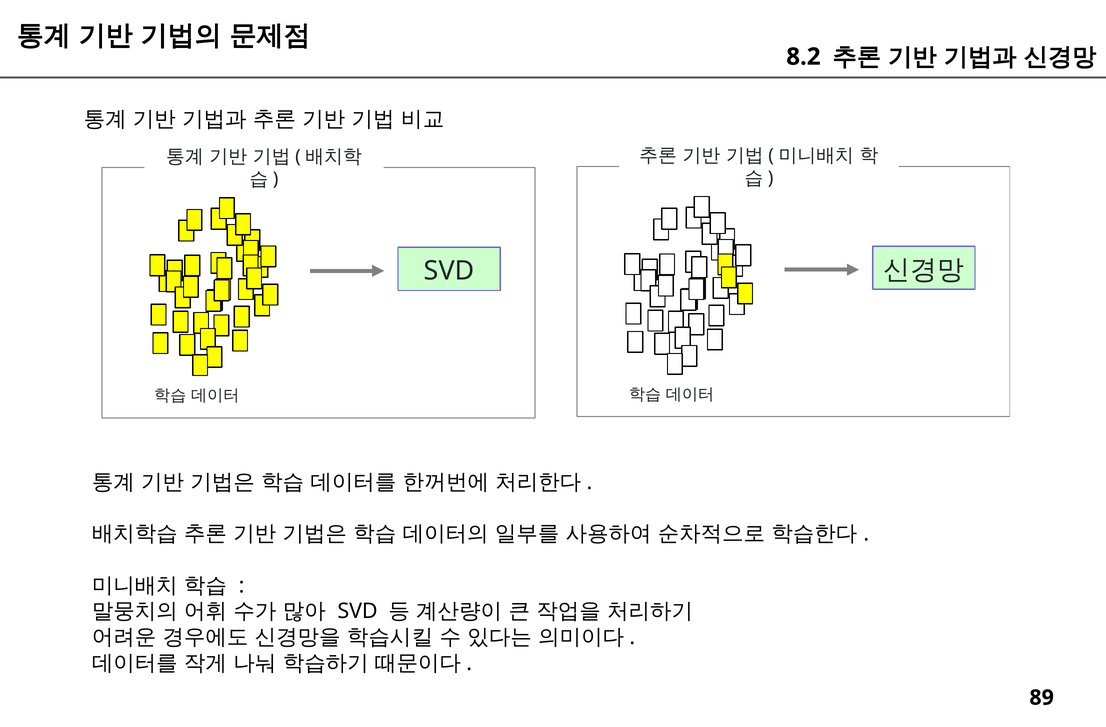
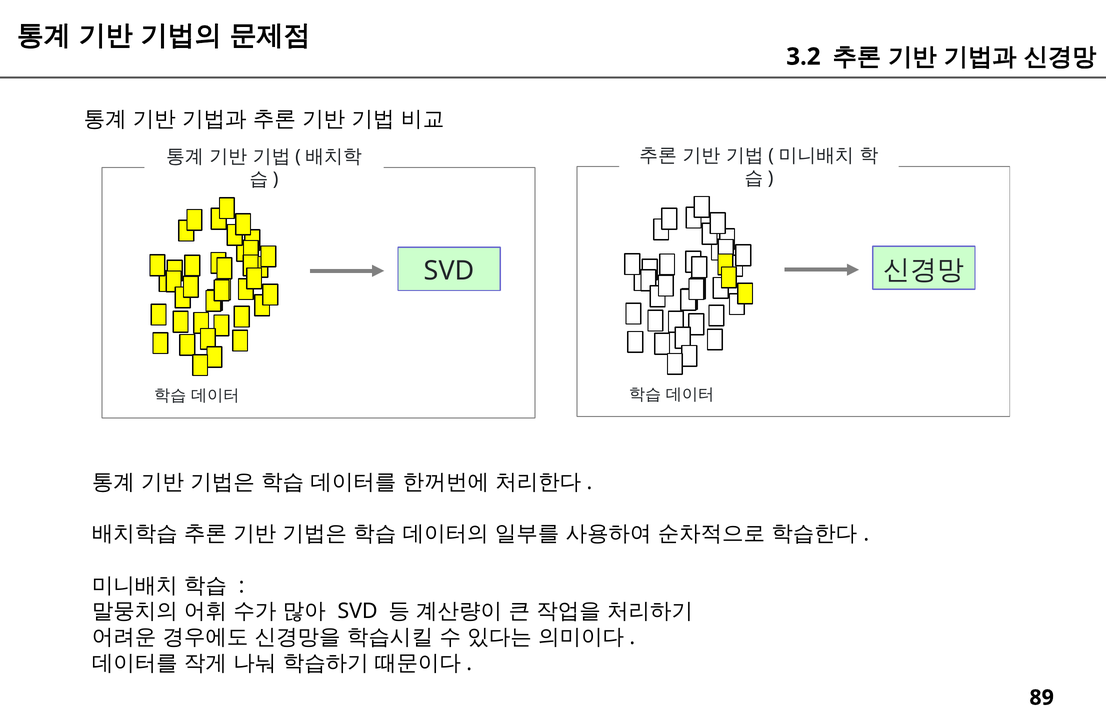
8.2: 8.2 -> 3.2
